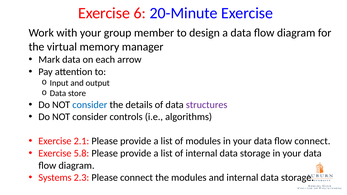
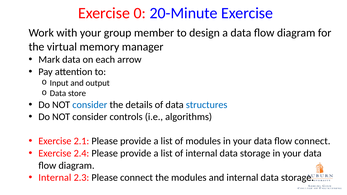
6: 6 -> 0
structures colour: purple -> blue
5.8: 5.8 -> 2.4
Systems at (55, 178): Systems -> Internal
